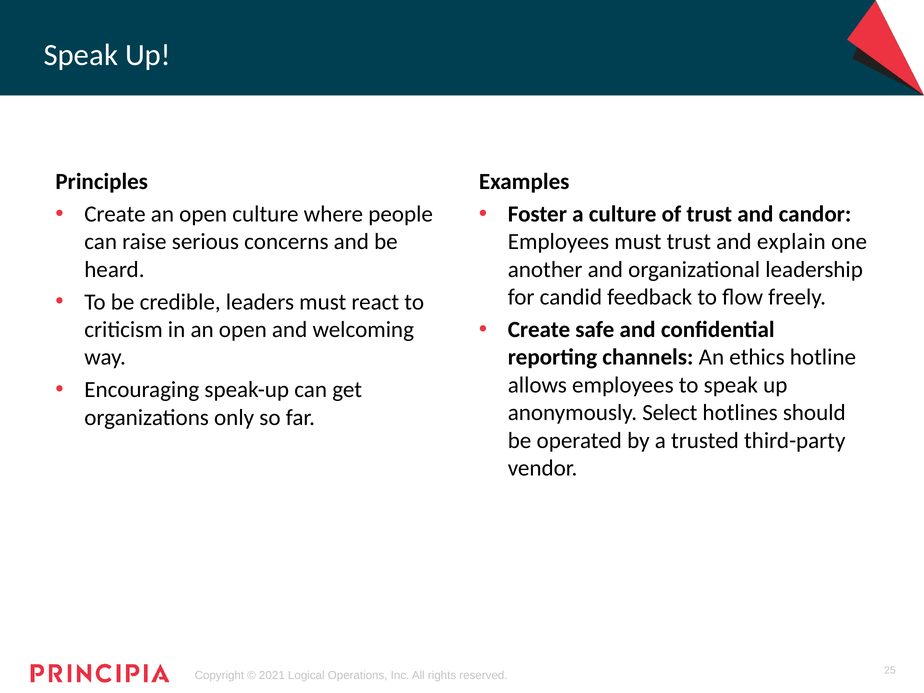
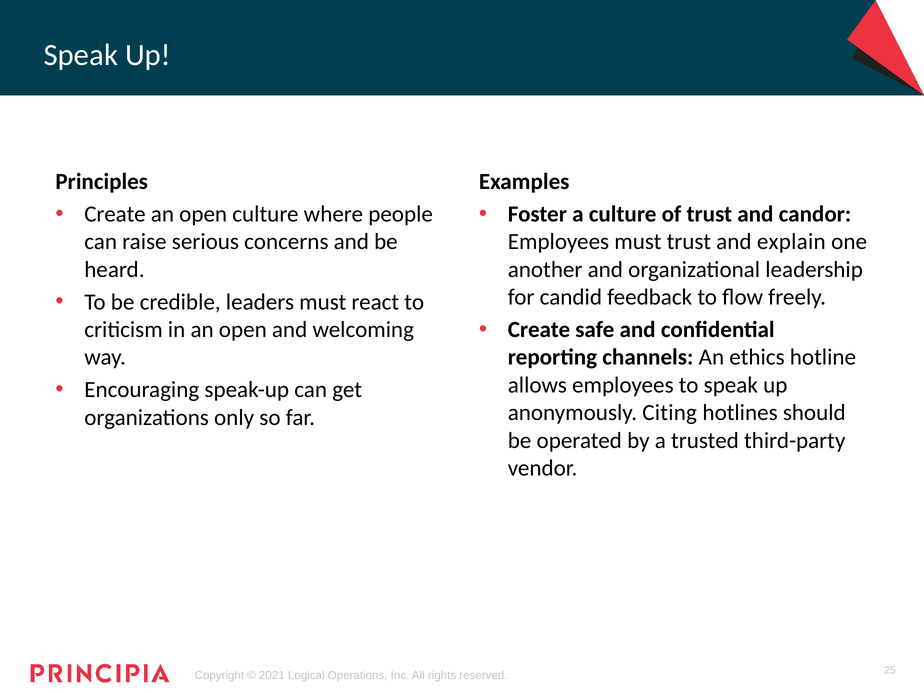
Select: Select -> Citing
